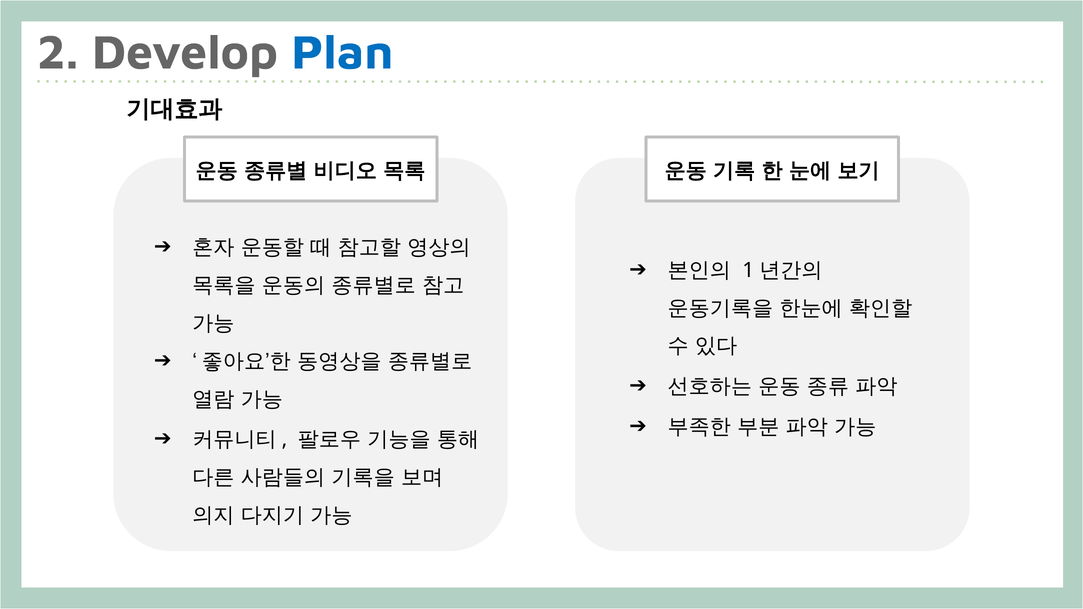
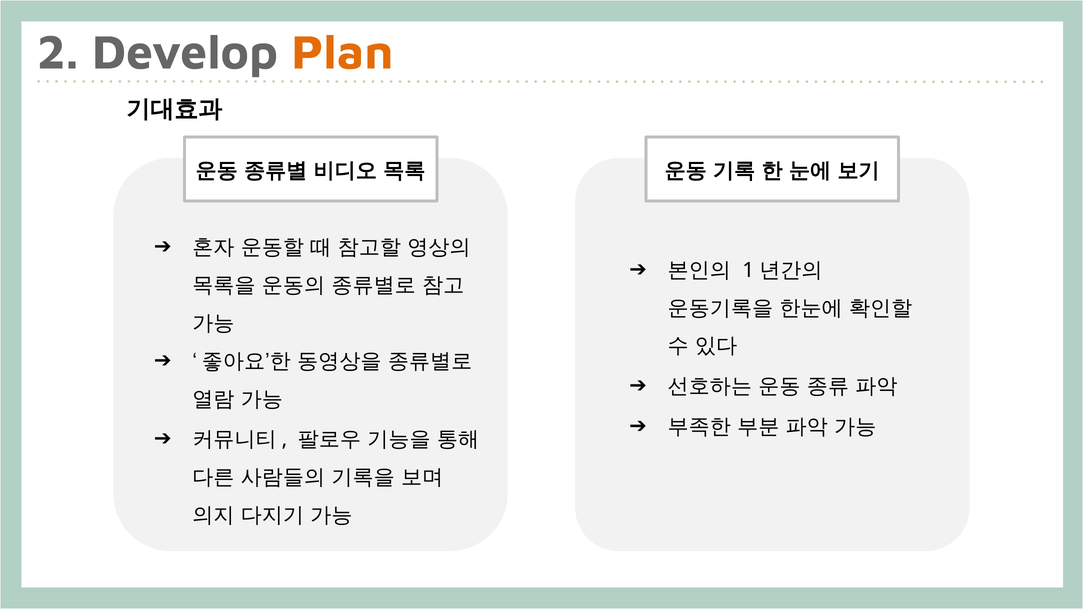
Plan colour: blue -> orange
